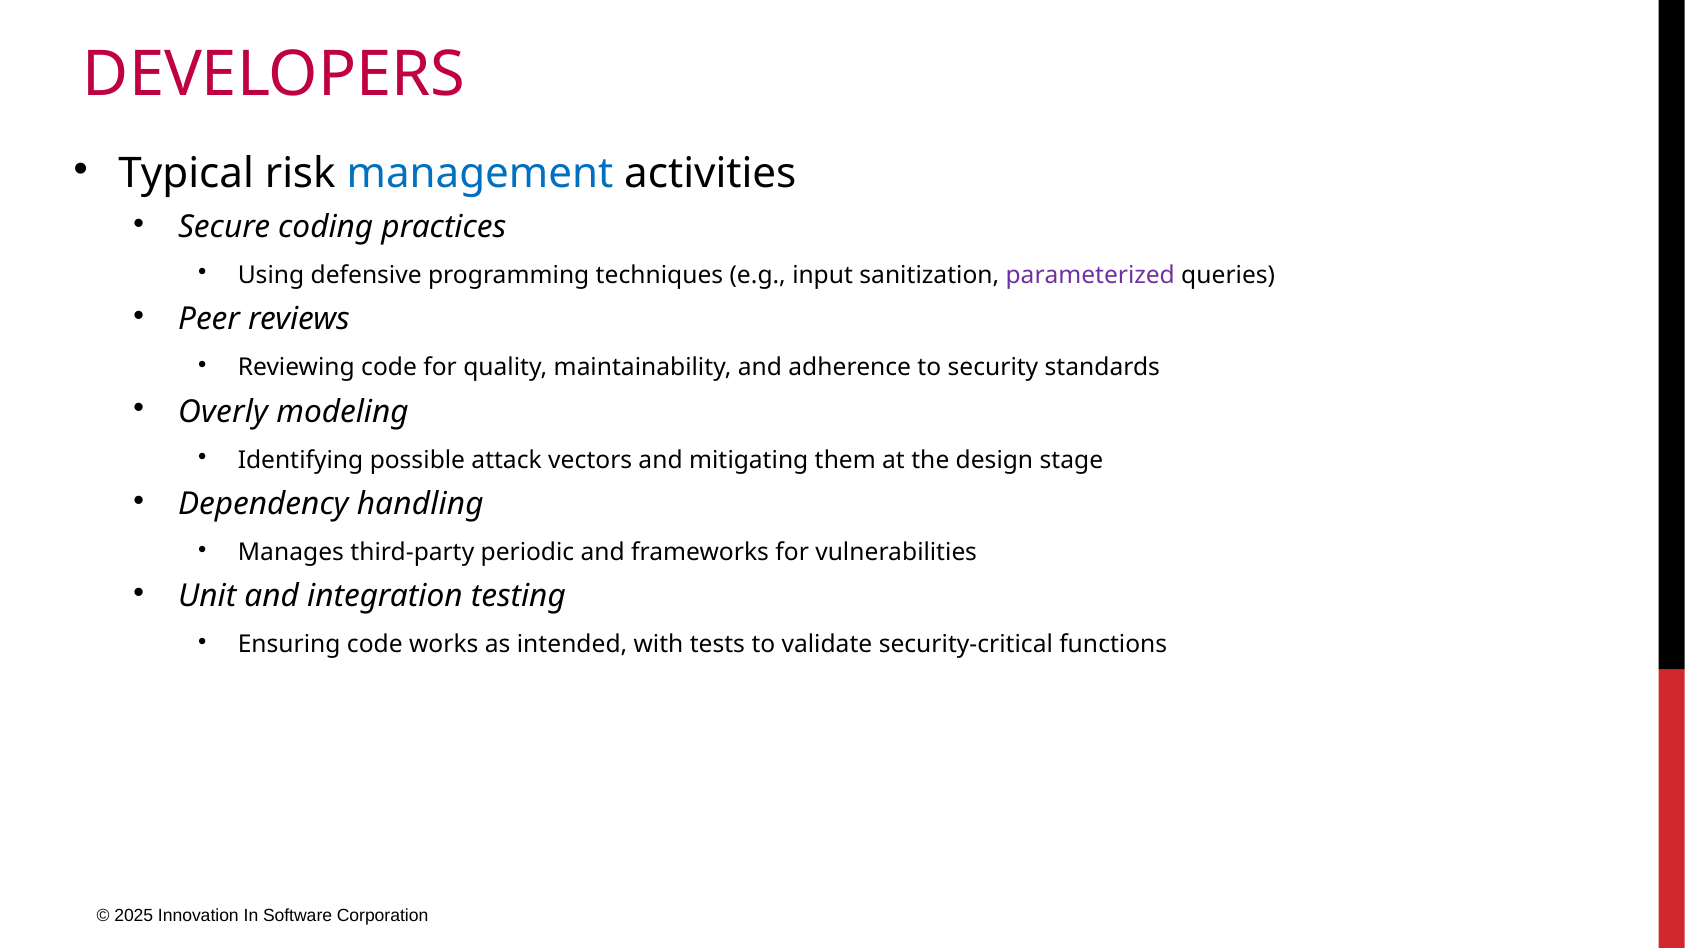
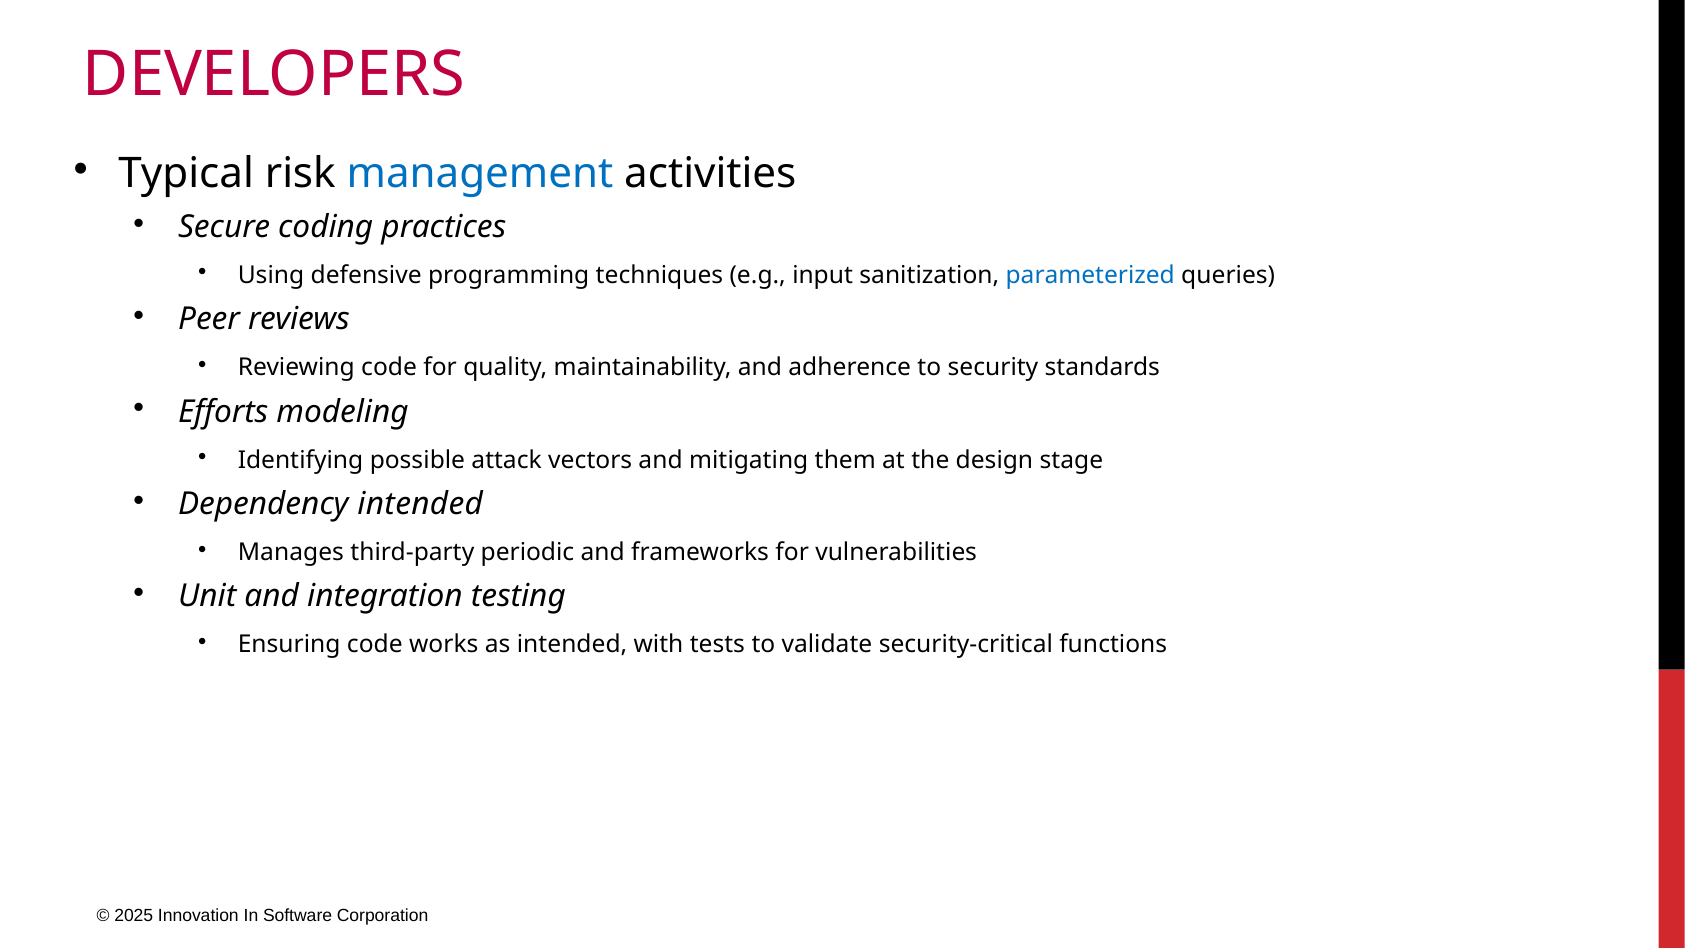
parameterized colour: purple -> blue
Overly: Overly -> Efforts
Dependency handling: handling -> intended
